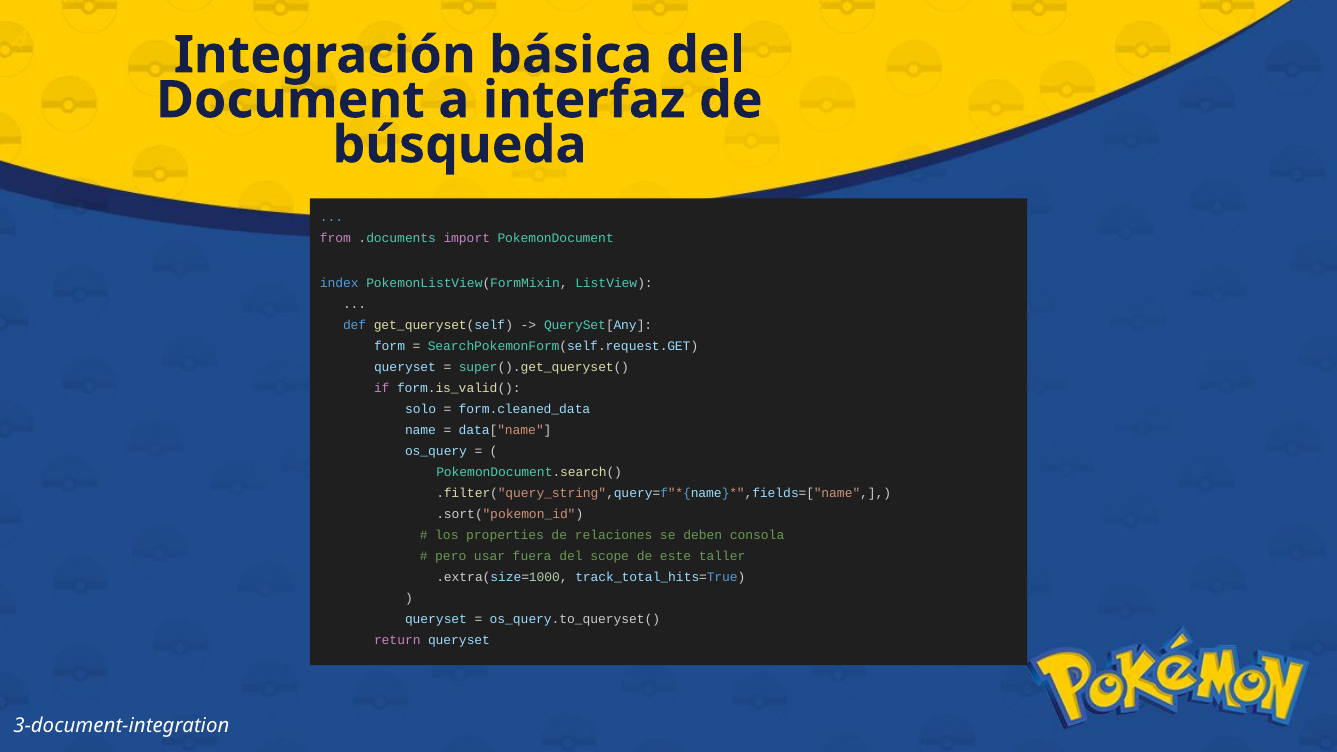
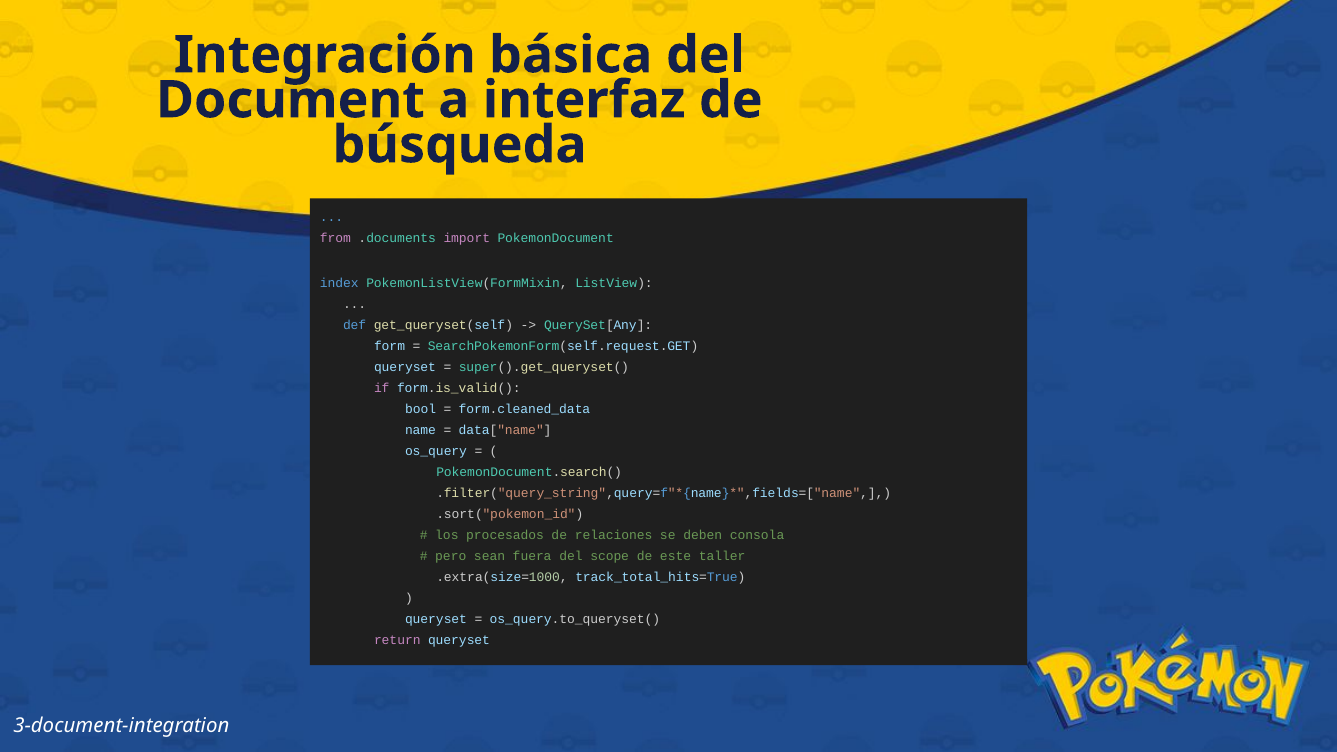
solo: solo -> bool
properties: properties -> procesados
usar: usar -> sean
